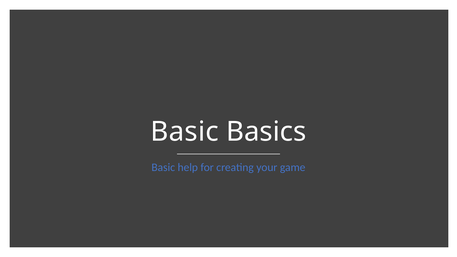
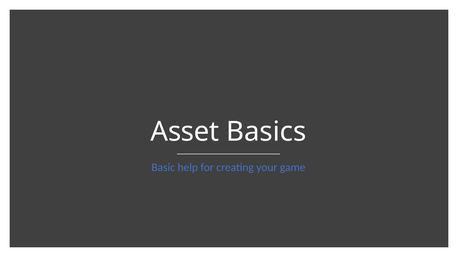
Basic at (185, 132): Basic -> Asset
